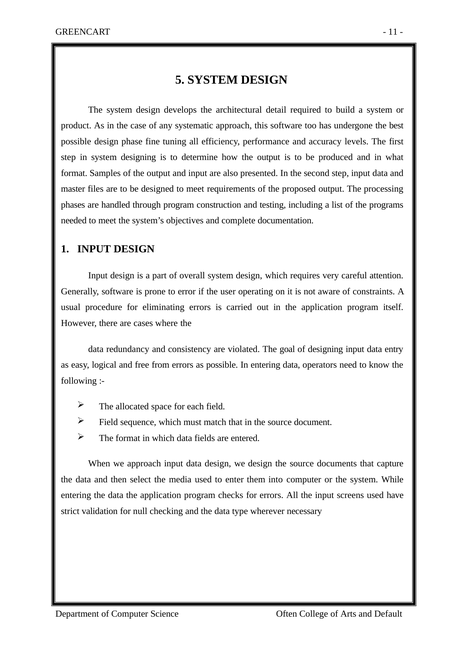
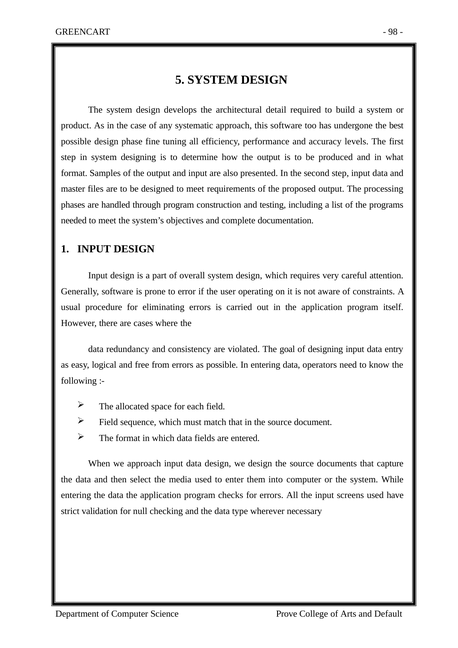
11: 11 -> 98
Often: Often -> Prove
